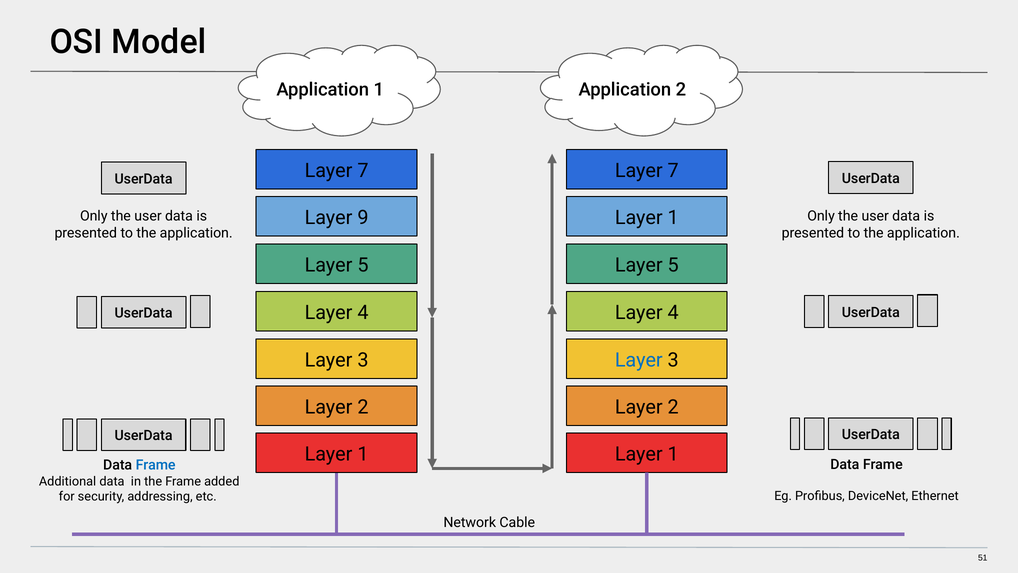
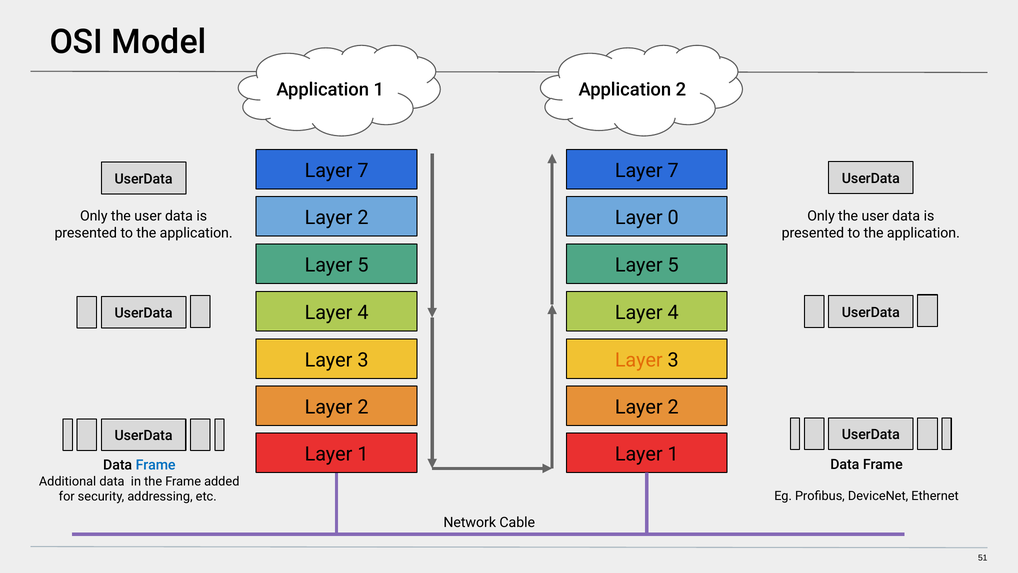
9 at (363, 218): 9 -> 2
1 at (673, 218): 1 -> 0
Layer at (639, 360) colour: blue -> orange
